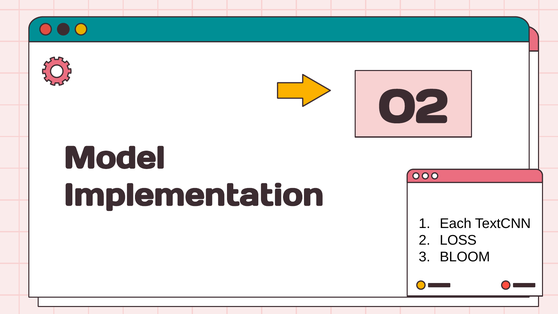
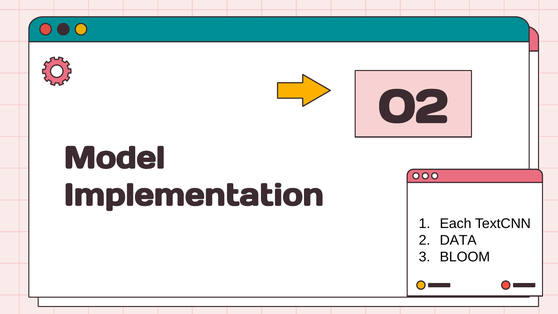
LOSS: LOSS -> DATA
